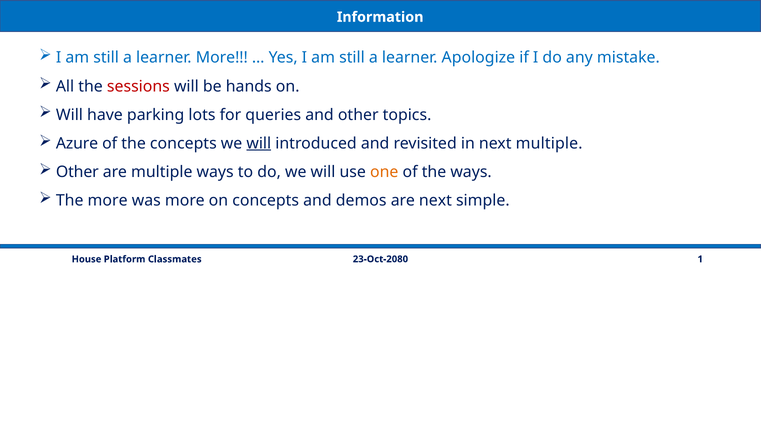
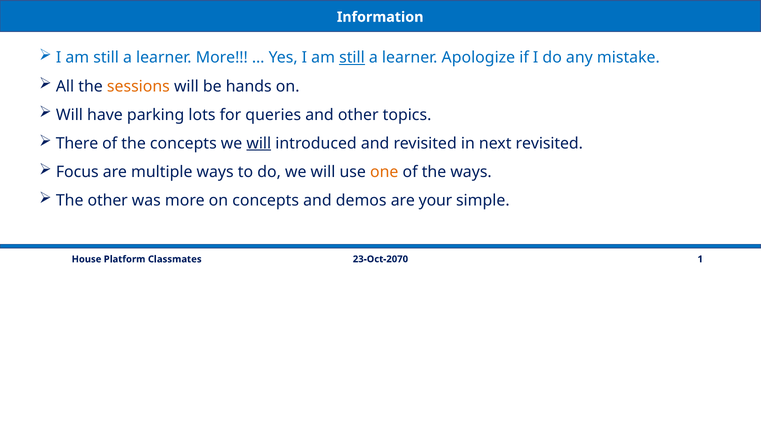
still at (352, 58) underline: none -> present
sessions colour: red -> orange
Azure: Azure -> There
next multiple: multiple -> revisited
Other at (77, 172): Other -> Focus
The more: more -> other
are next: next -> your
23-Oct-2080: 23-Oct-2080 -> 23-Oct-2070
